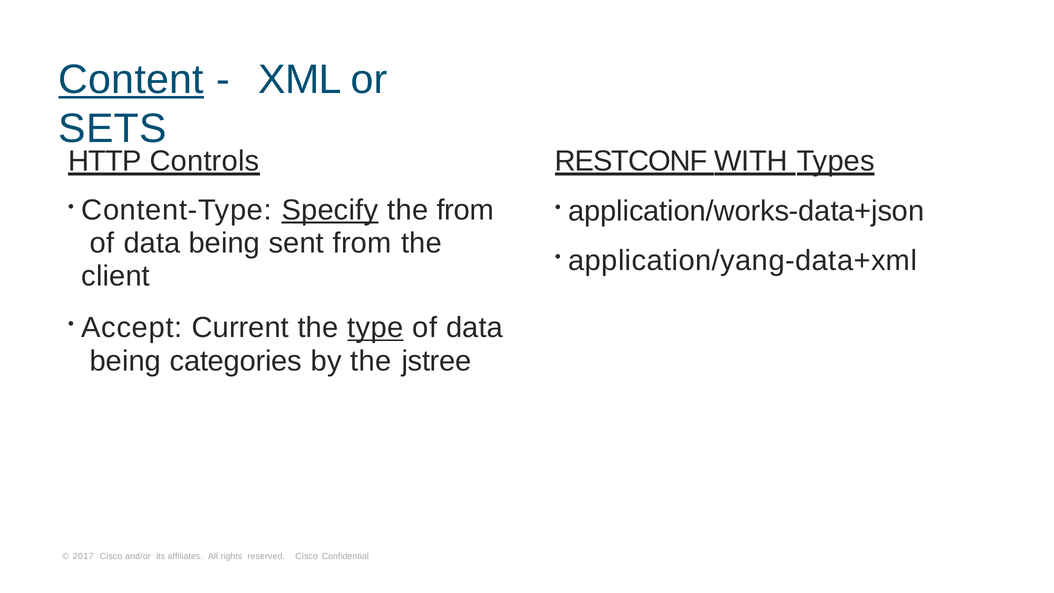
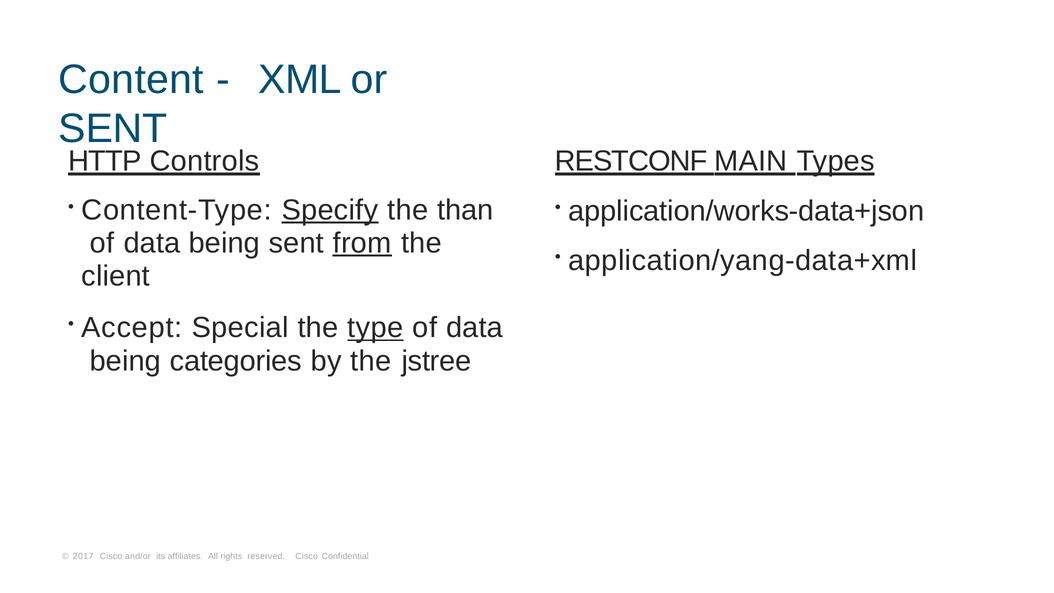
Content underline: present -> none
SETS at (112, 129): SETS -> SENT
WITH: WITH -> MAIN
the from: from -> than
from at (362, 243) underline: none -> present
Current: Current -> Special
